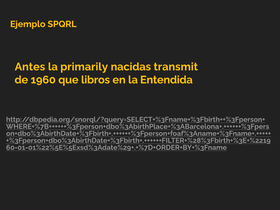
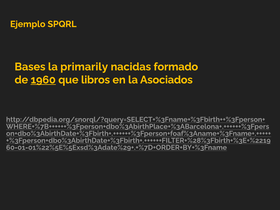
Antes: Antes -> Bases
transmit: transmit -> formado
1960 underline: none -> present
Entendida: Entendida -> Asociados
